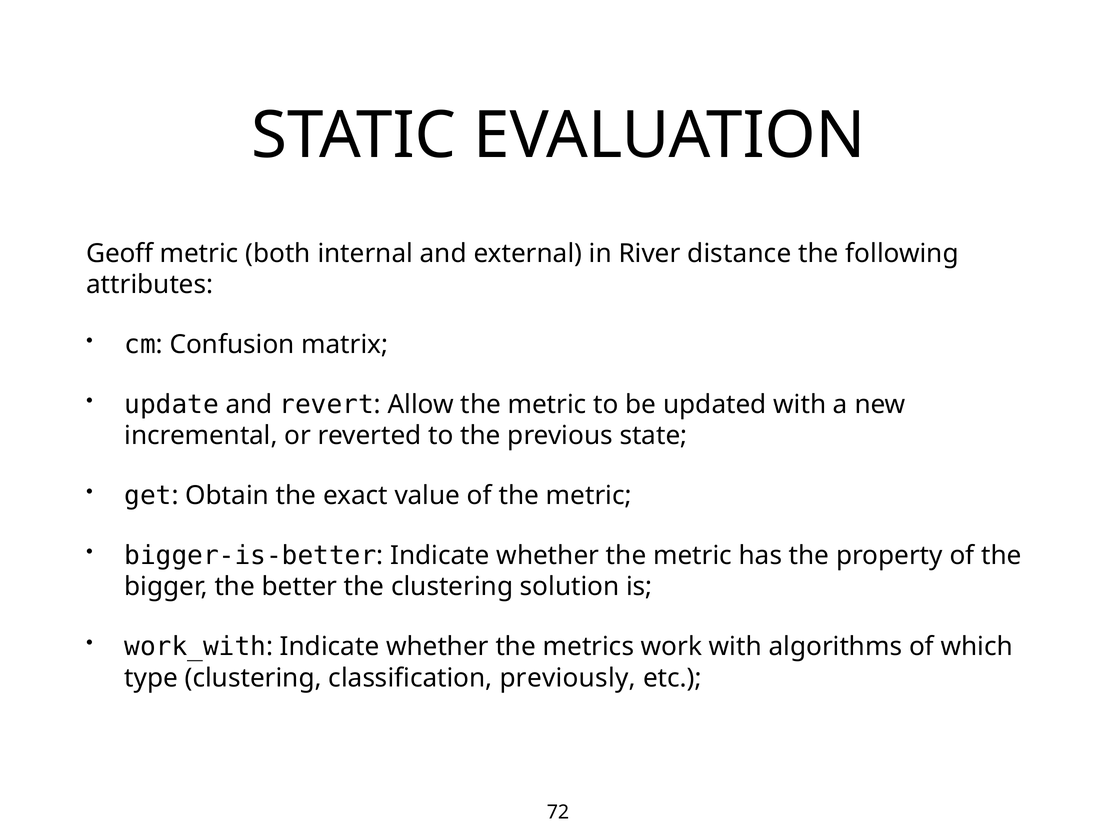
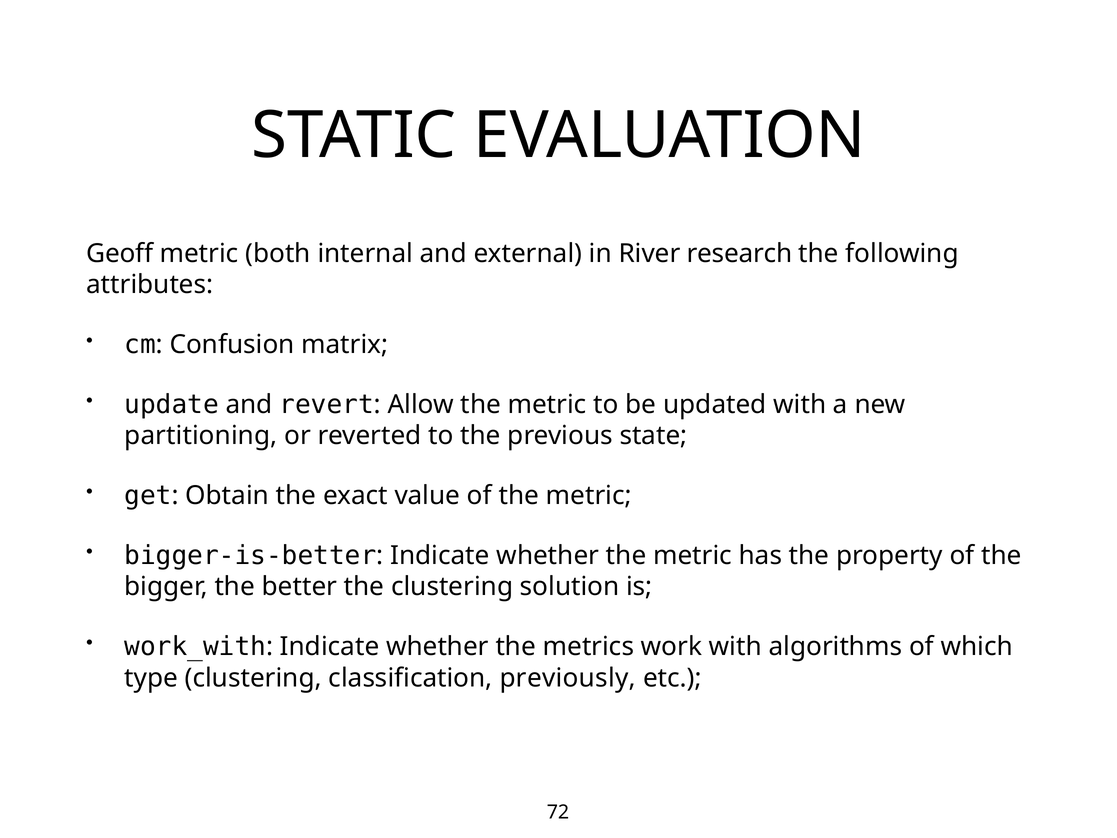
distance: distance -> research
incremental: incremental -> partitioning
